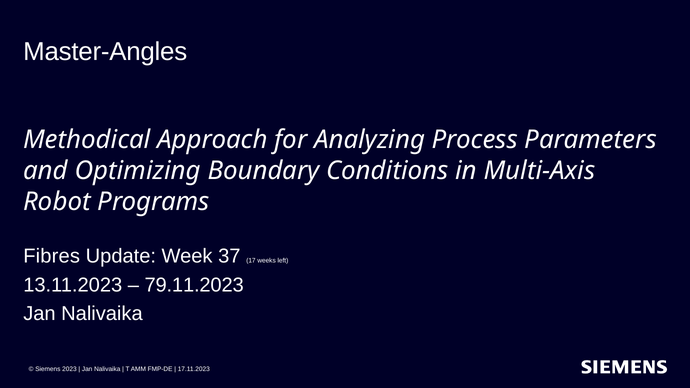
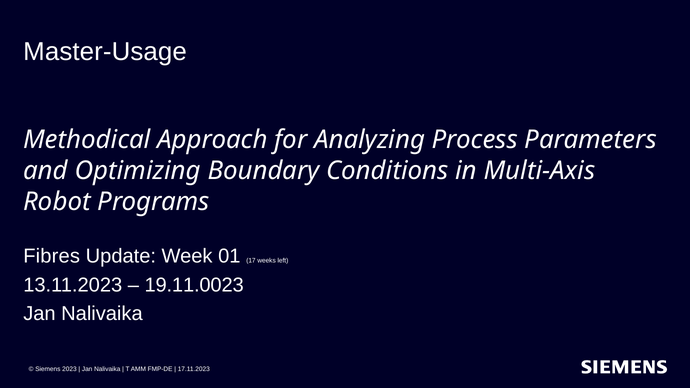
Master-Angles: Master-Angles -> Master-Usage
37: 37 -> 01
79.11.2023: 79.11.2023 -> 19.11.0023
